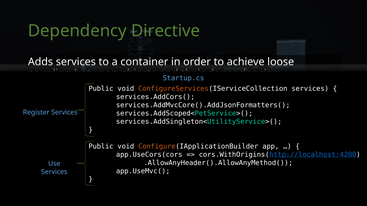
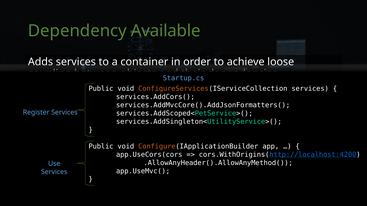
Directive: Directive -> Available
